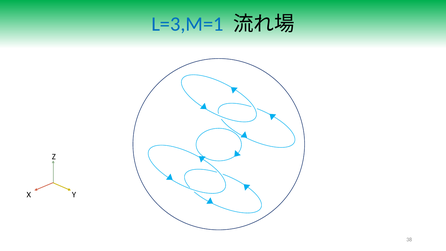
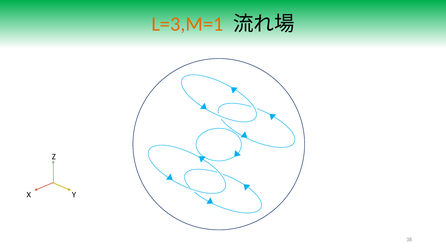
L=3,M=1 colour: blue -> orange
